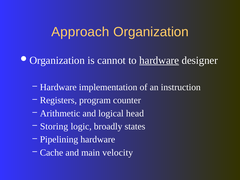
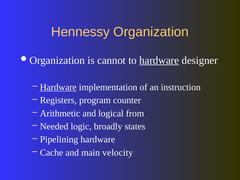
Approach: Approach -> Hennessy
Hardware at (58, 87) underline: none -> present
head: head -> from
Storing: Storing -> Needed
